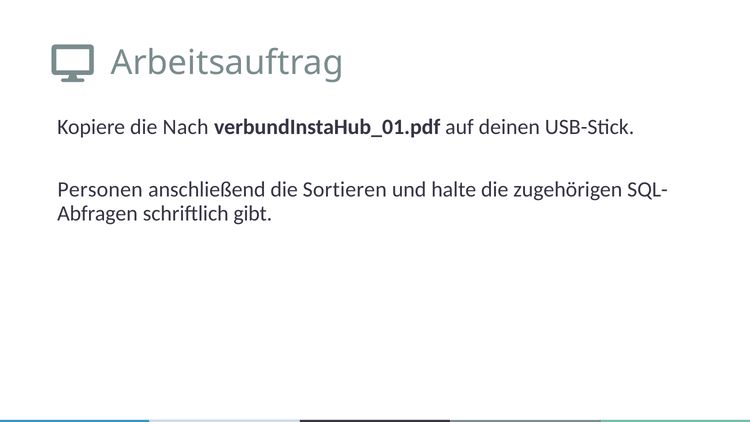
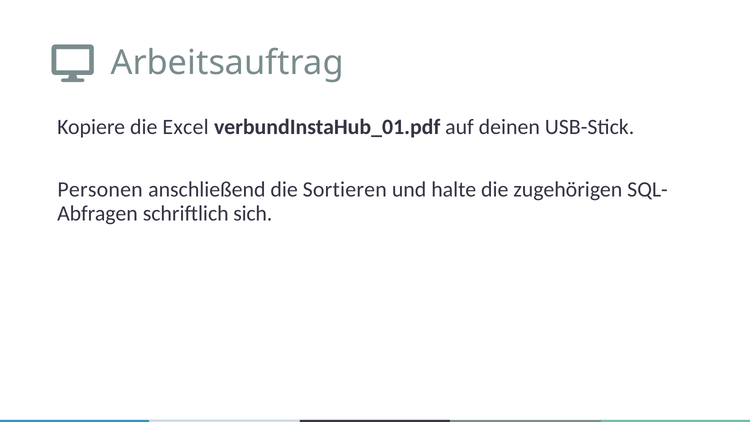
Nach: Nach -> Excel
gibt: gibt -> sich
